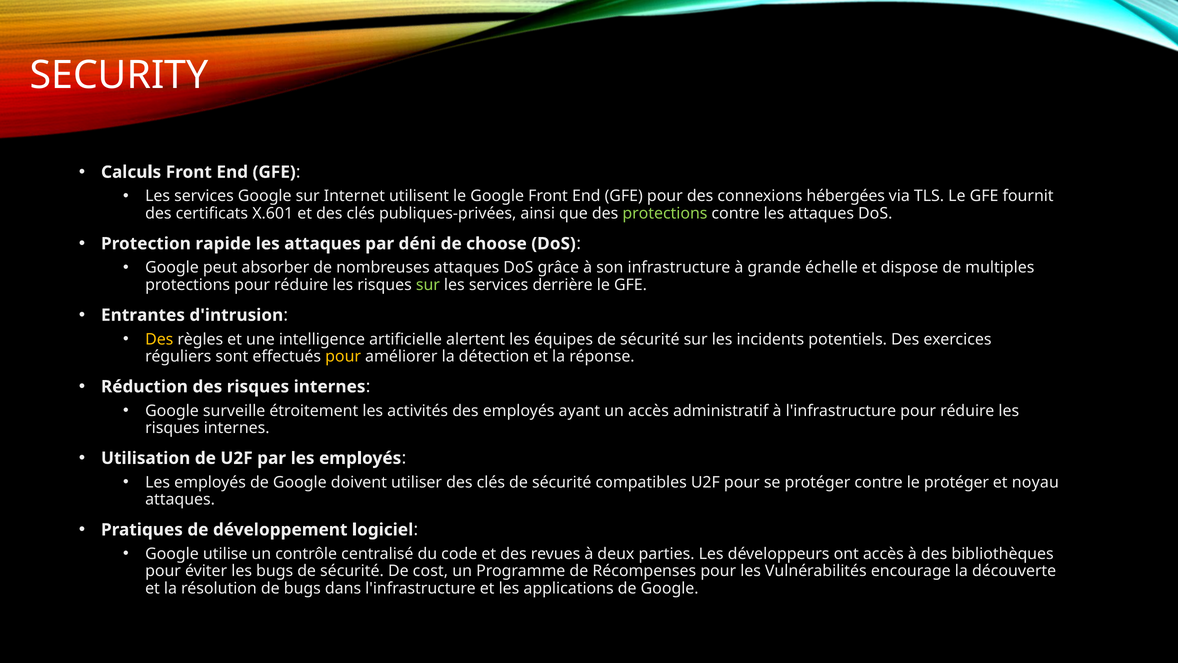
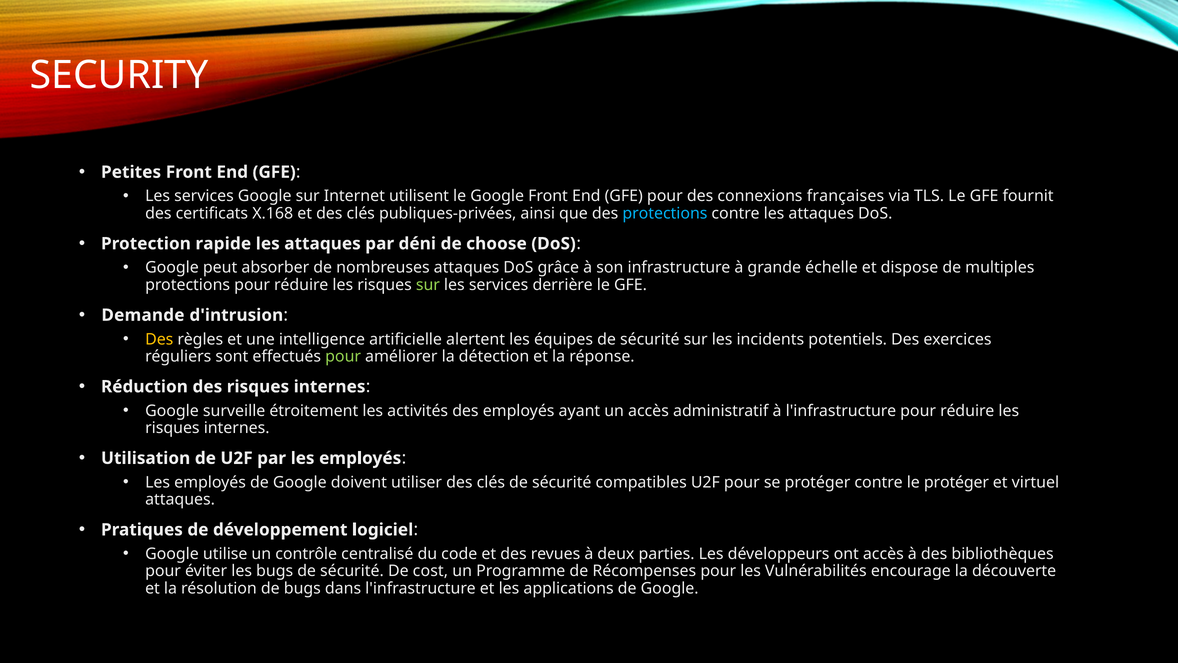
Calculs: Calculs -> Petites
hébergées: hébergées -> françaises
X.601: X.601 -> X.168
protections at (665, 213) colour: light green -> light blue
Entrantes: Entrantes -> Demande
pour at (343, 356) colour: yellow -> light green
noyau: noyau -> virtuel
